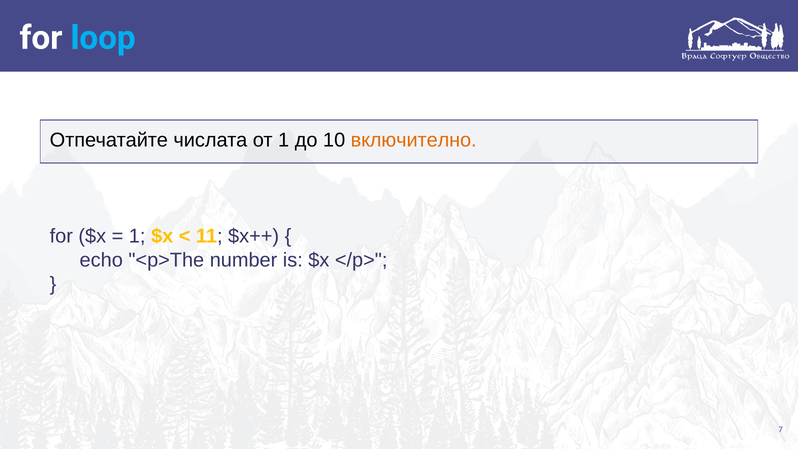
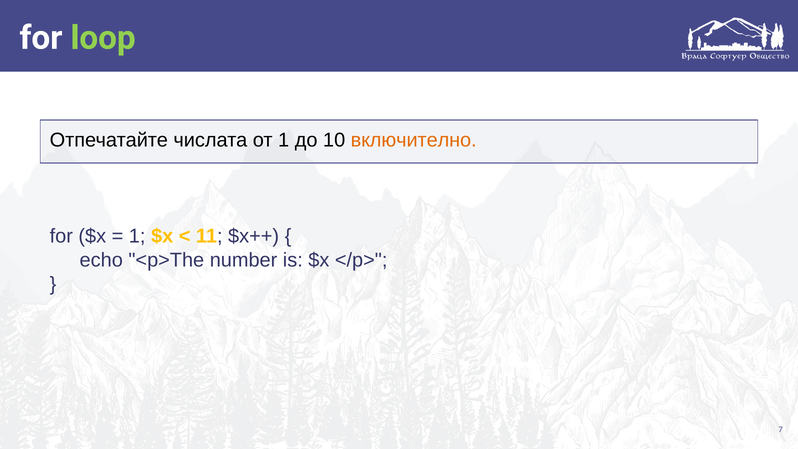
loop colour: light blue -> light green
